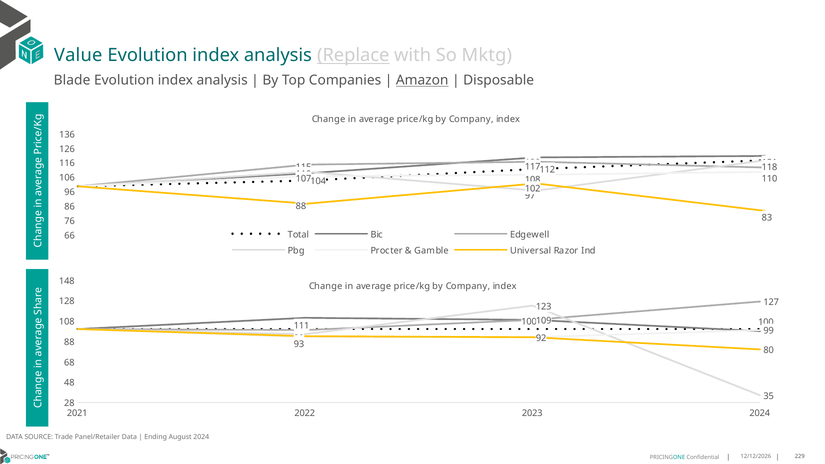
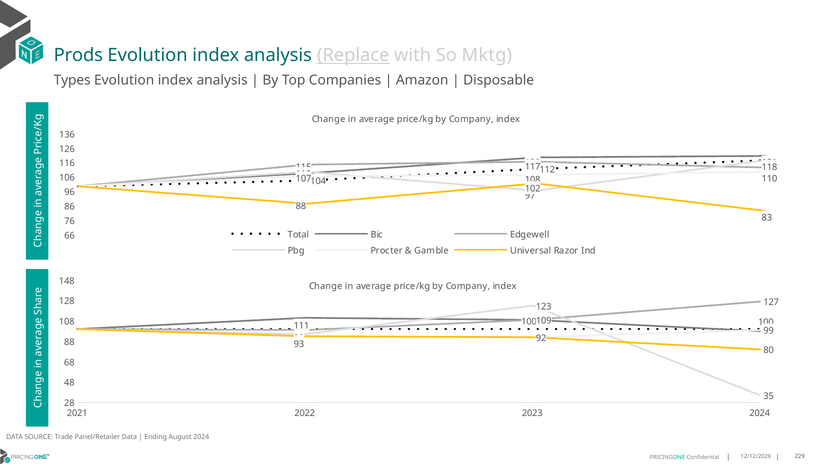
Value: Value -> Prods
Blade: Blade -> Types
Amazon underline: present -> none
